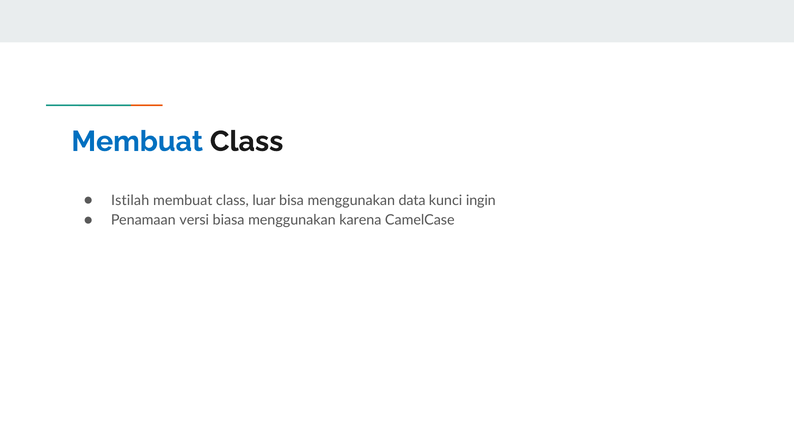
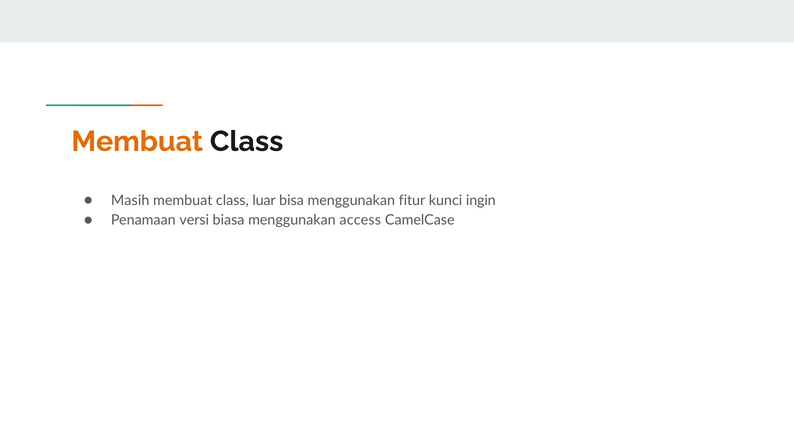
Membuat at (137, 142) colour: blue -> orange
Istilah: Istilah -> Masih
data: data -> fitur
karena: karena -> access
